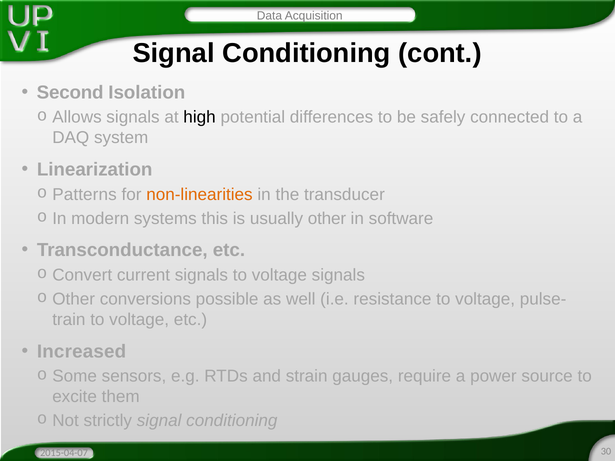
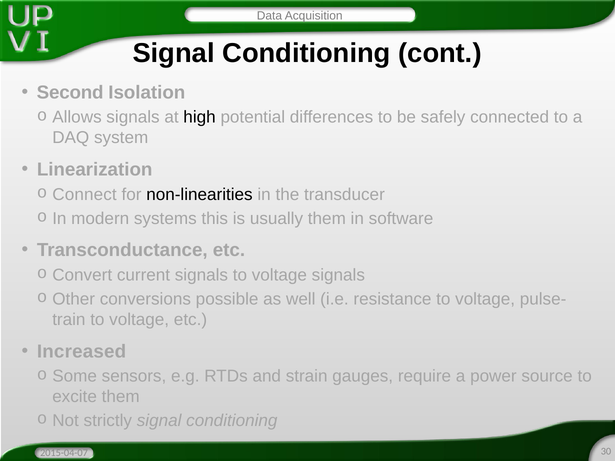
Patterns: Patterns -> Connect
non-linearities colour: orange -> black
usually other: other -> them
